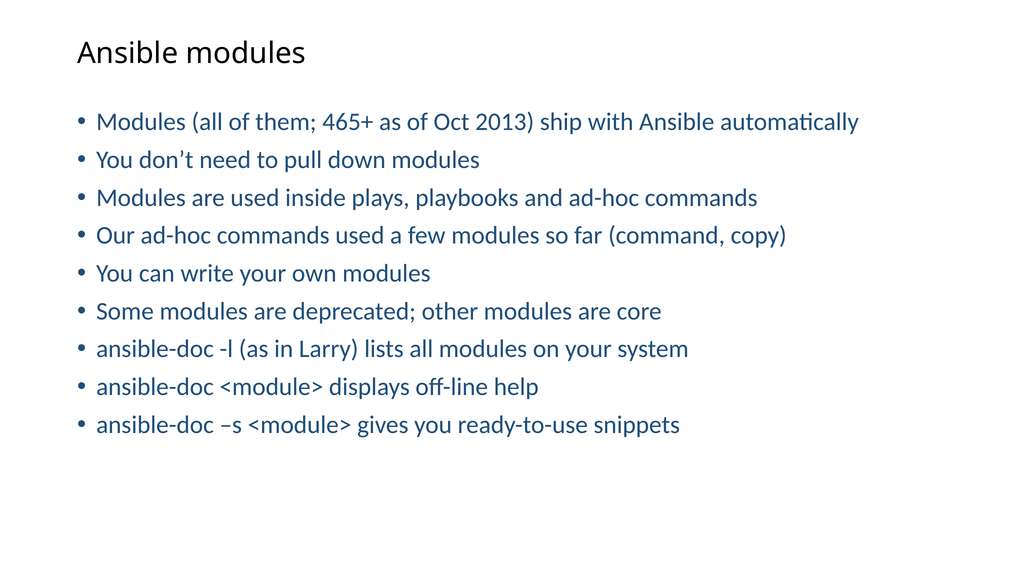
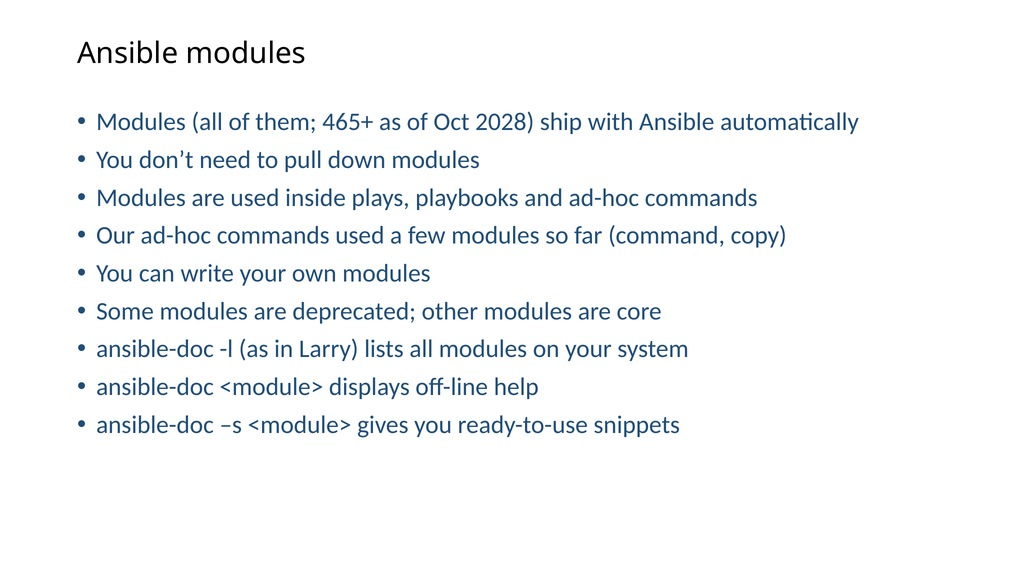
2013: 2013 -> 2028
